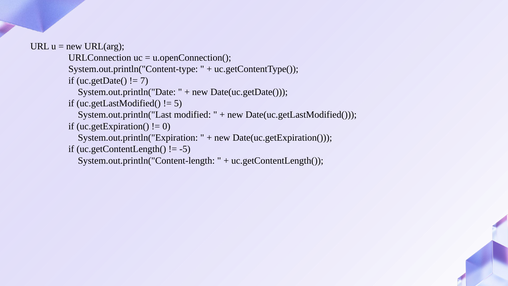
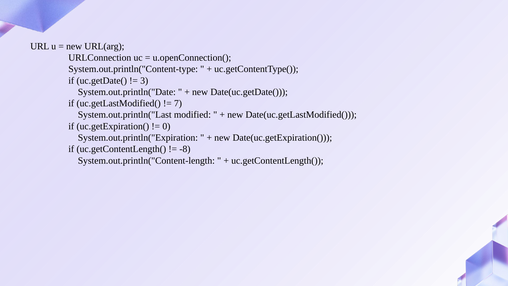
7: 7 -> 3
5: 5 -> 7
-5: -5 -> -8
